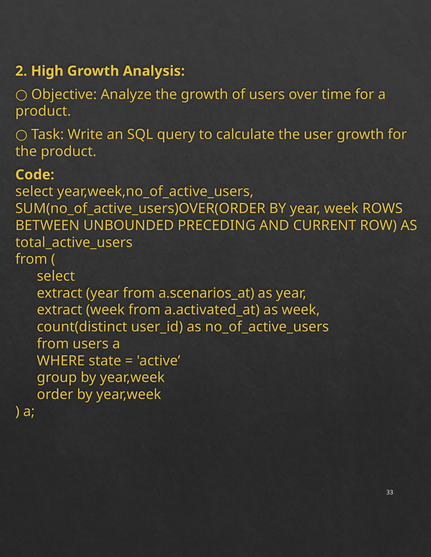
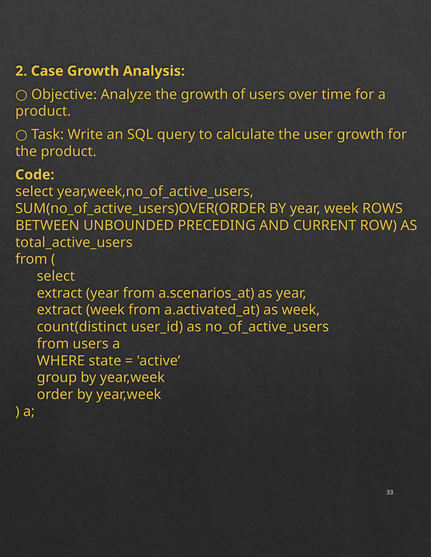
High: High -> Case
